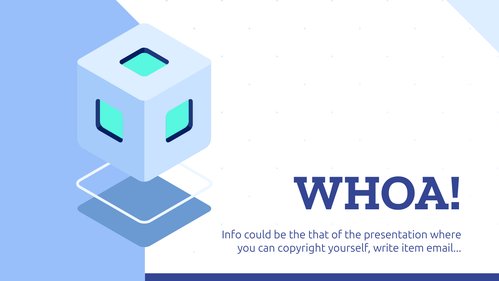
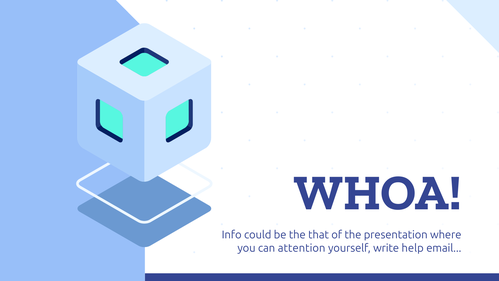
copyright: copyright -> attention
item: item -> help
